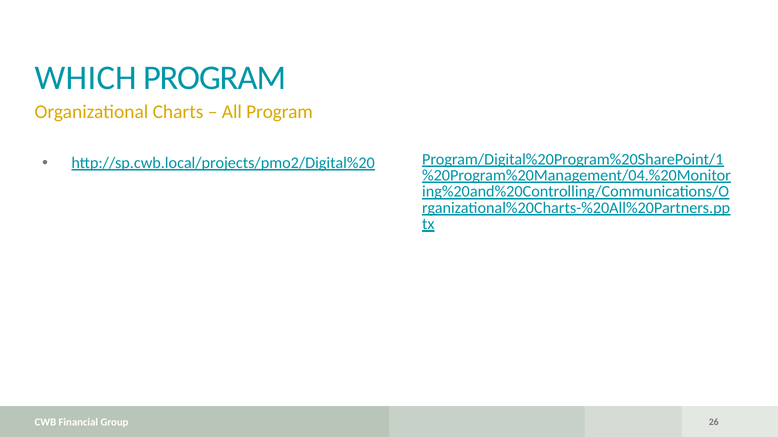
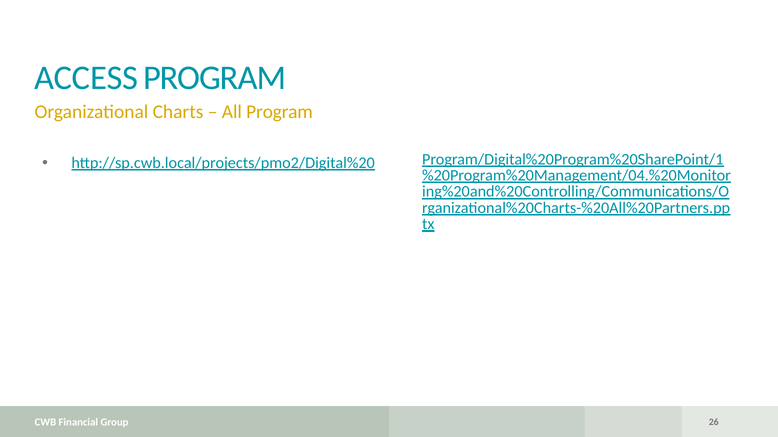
WHICH: WHICH -> ACCESS
